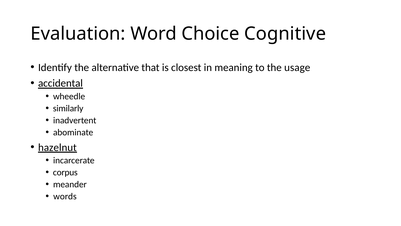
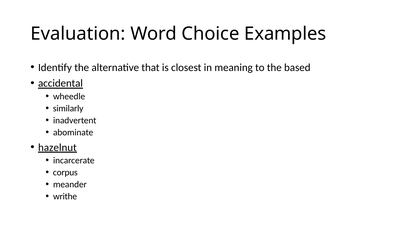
Cognitive: Cognitive -> Examples
usage: usage -> based
words: words -> writhe
